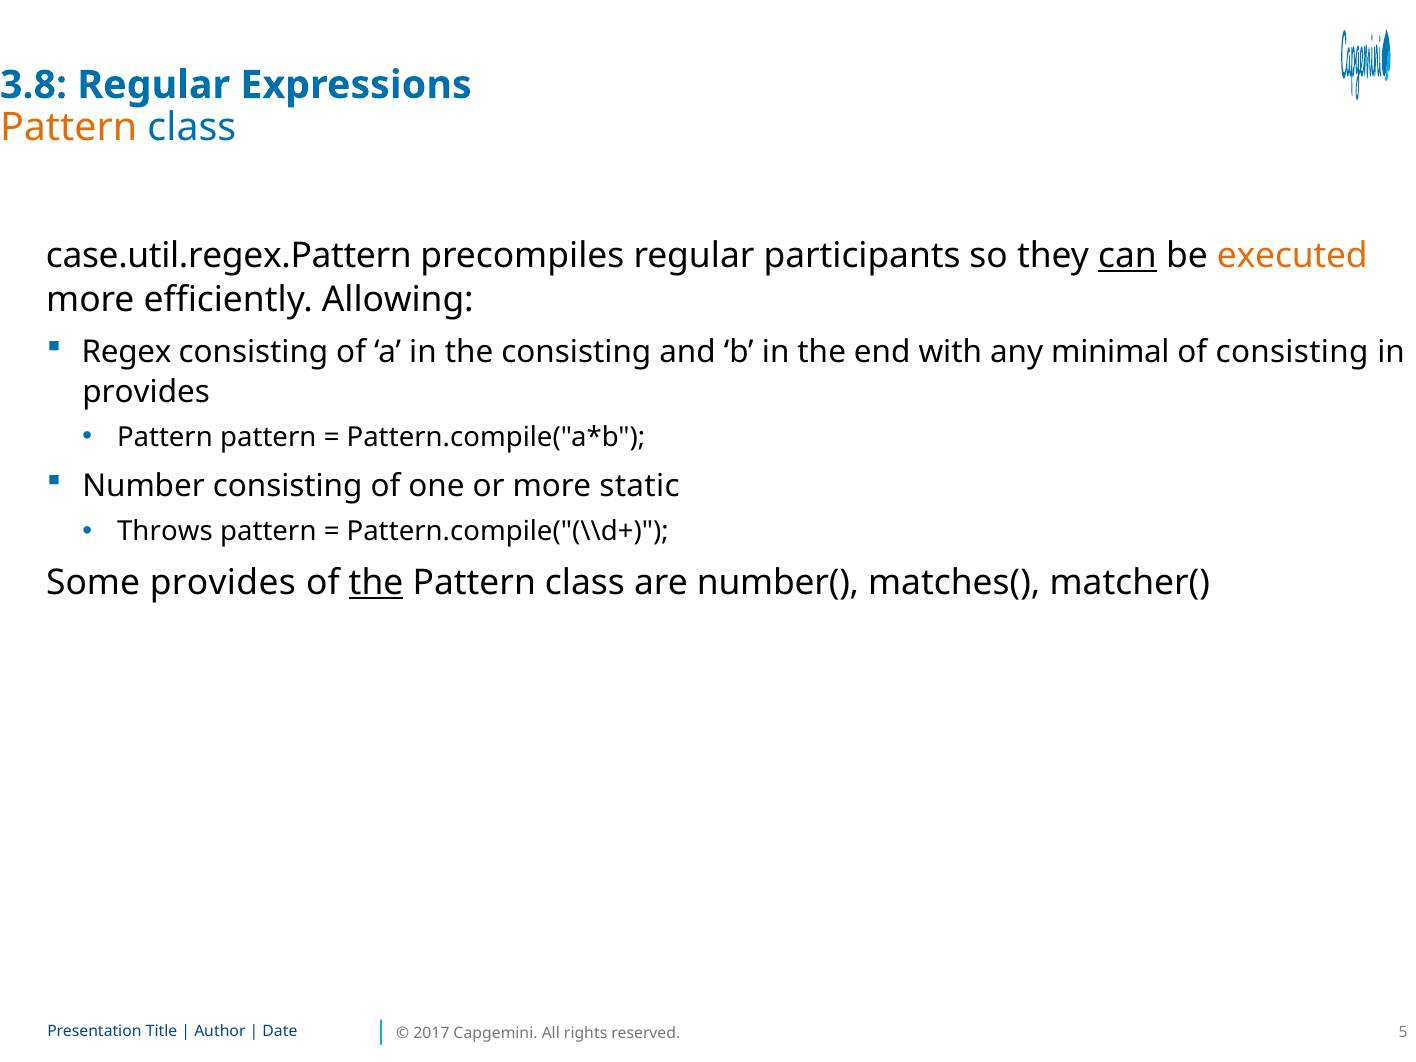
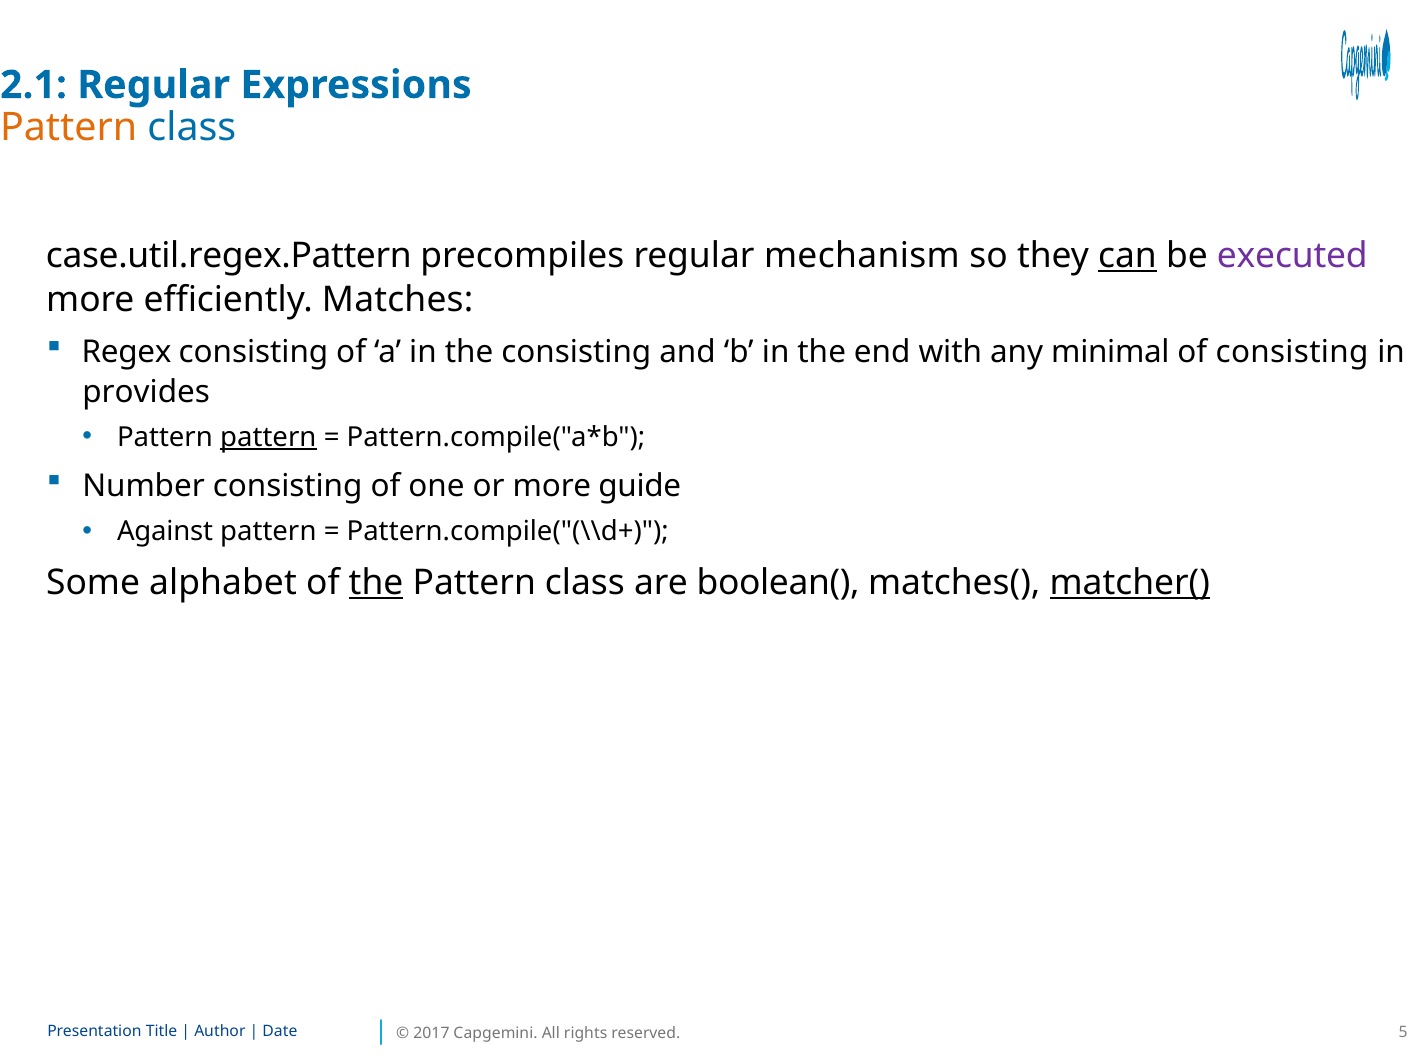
3.8: 3.8 -> 2.1
participants: participants -> mechanism
executed colour: orange -> purple
Allowing: Allowing -> Matches
pattern at (268, 437) underline: none -> present
static: static -> guide
Throws: Throws -> Against
Some provides: provides -> alphabet
number(: number( -> boolean(
matcher( underline: none -> present
